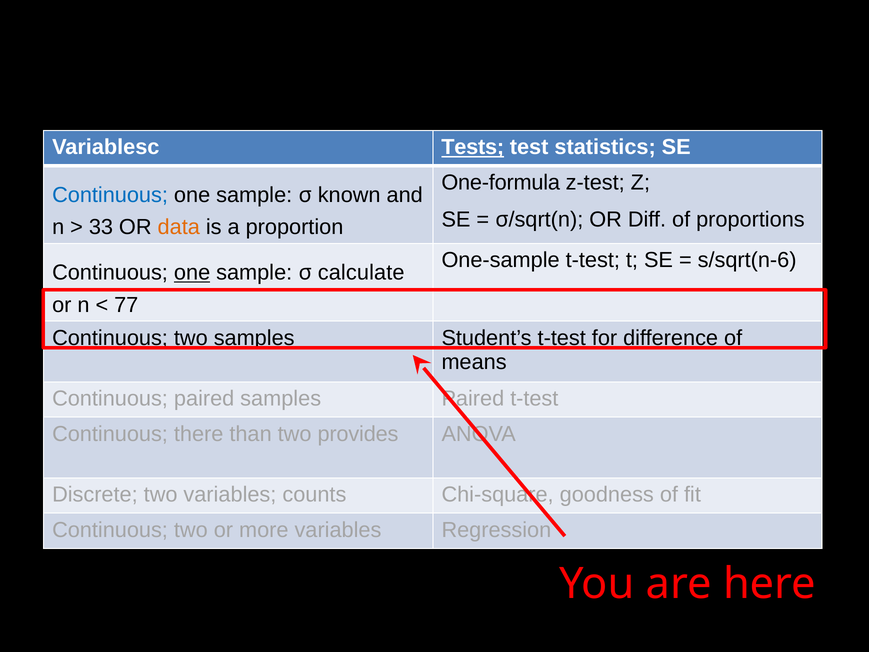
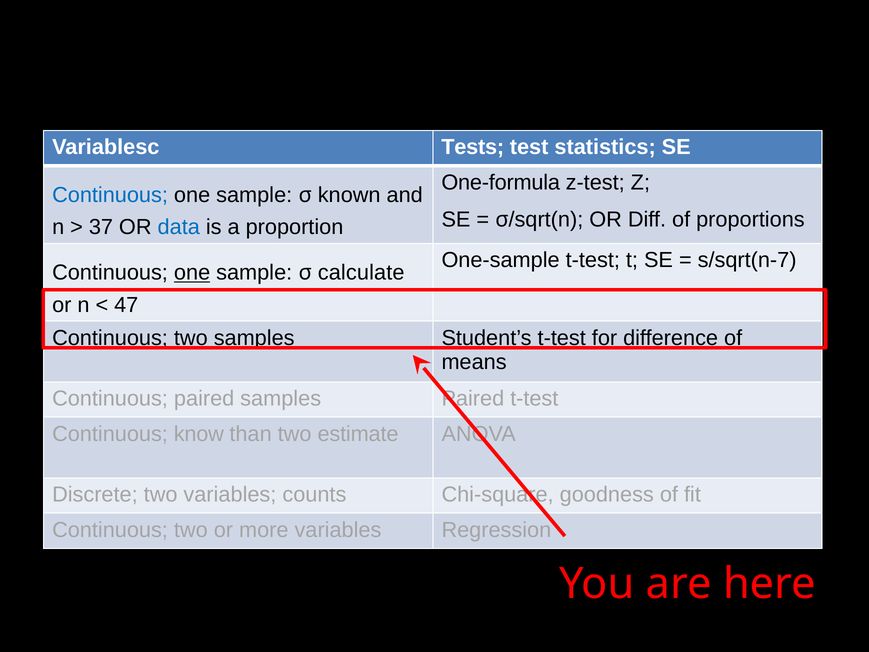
Tests underline: present -> none
33: 33 -> 37
data colour: orange -> blue
s/sqrt(n-6: s/sqrt(n-6 -> s/sqrt(n-7
77: 77 -> 47
there: there -> know
provides: provides -> estimate
